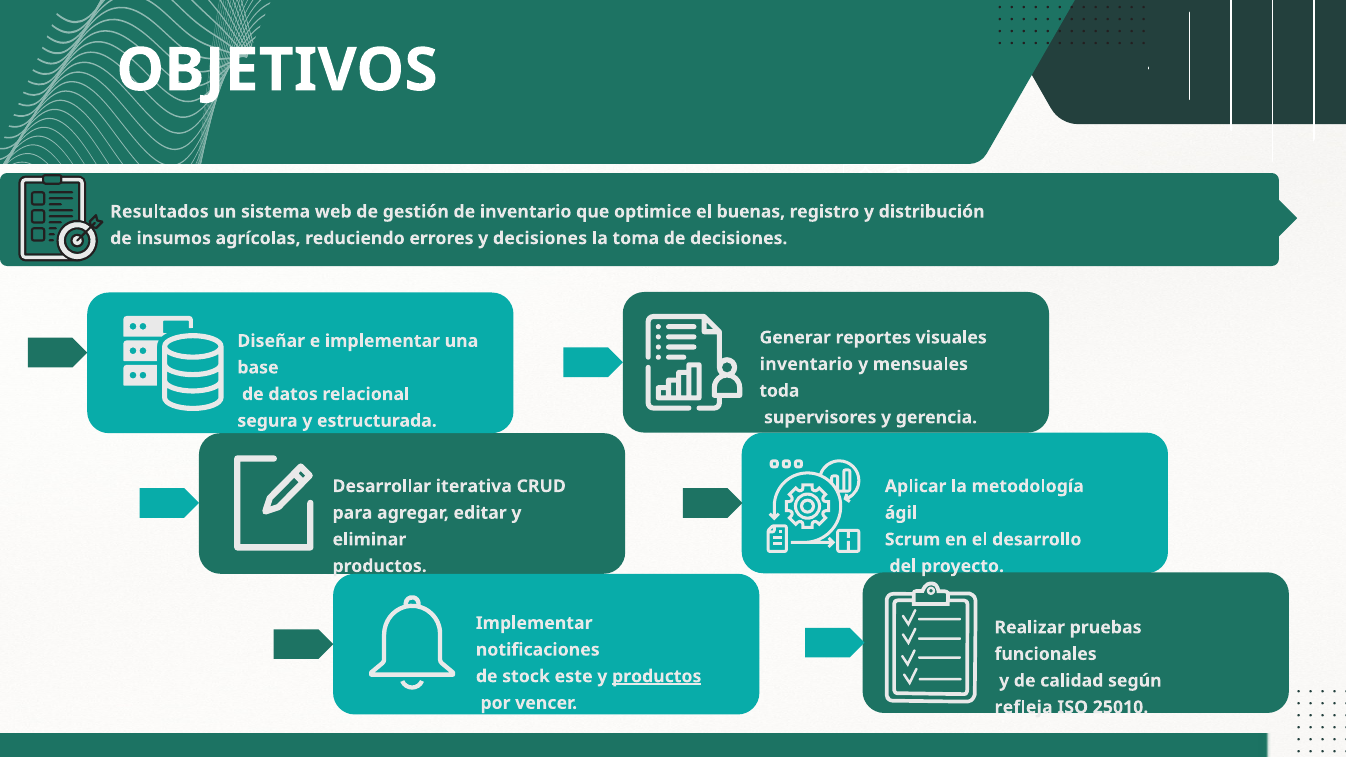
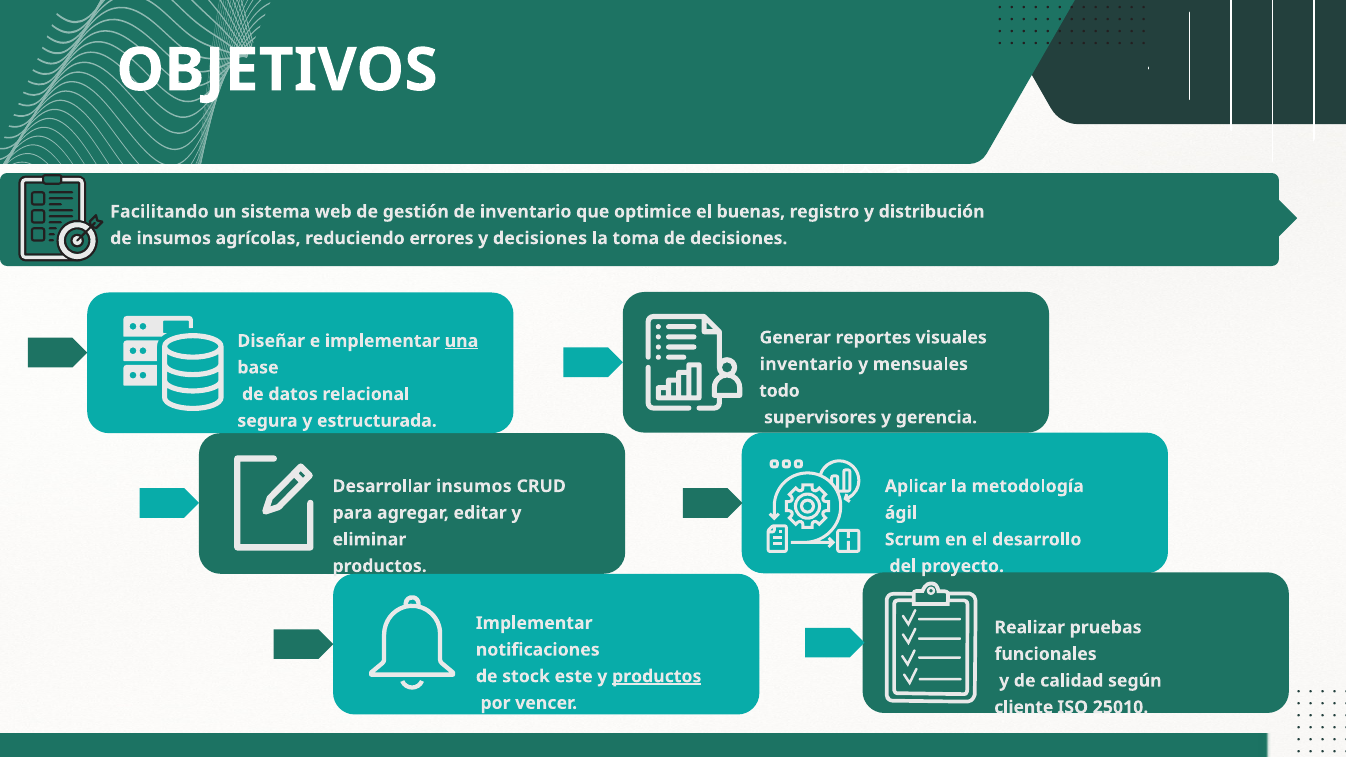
Resultados: Resultados -> Facilitando
una underline: none -> present
toda: toda -> todo
Desarrollar iterativa: iterativa -> insumos
refleja: refleja -> cliente
